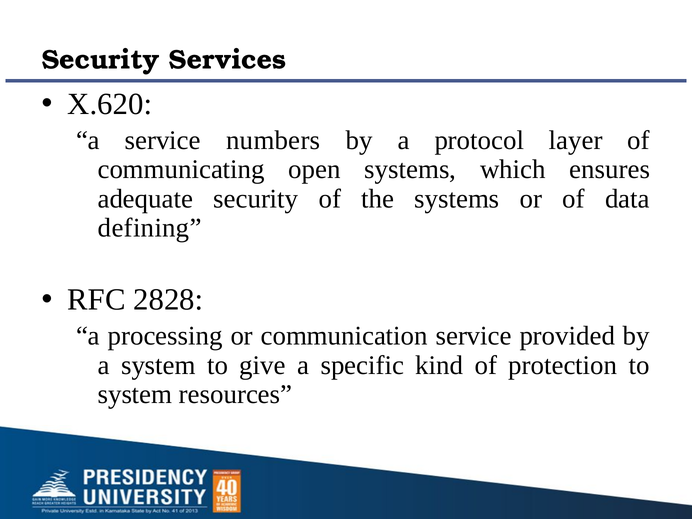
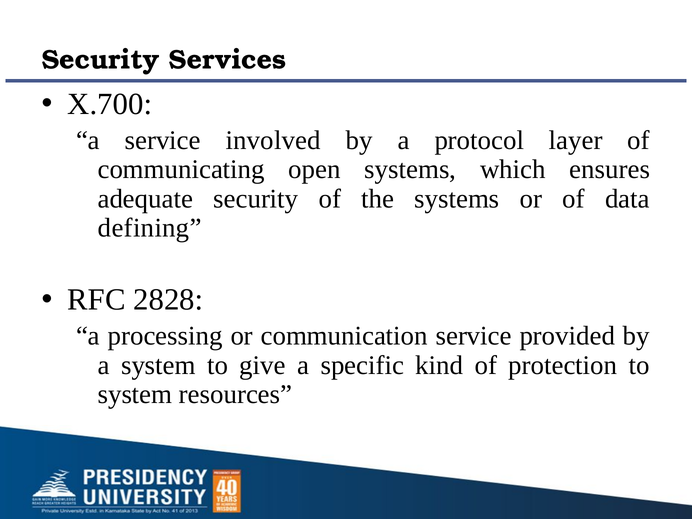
X.620: X.620 -> X.700
numbers: numbers -> involved
